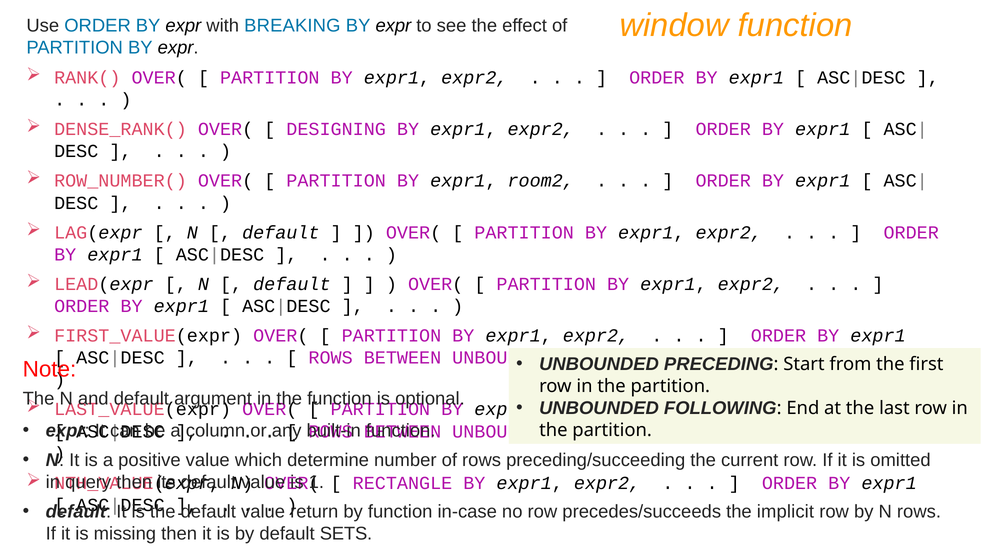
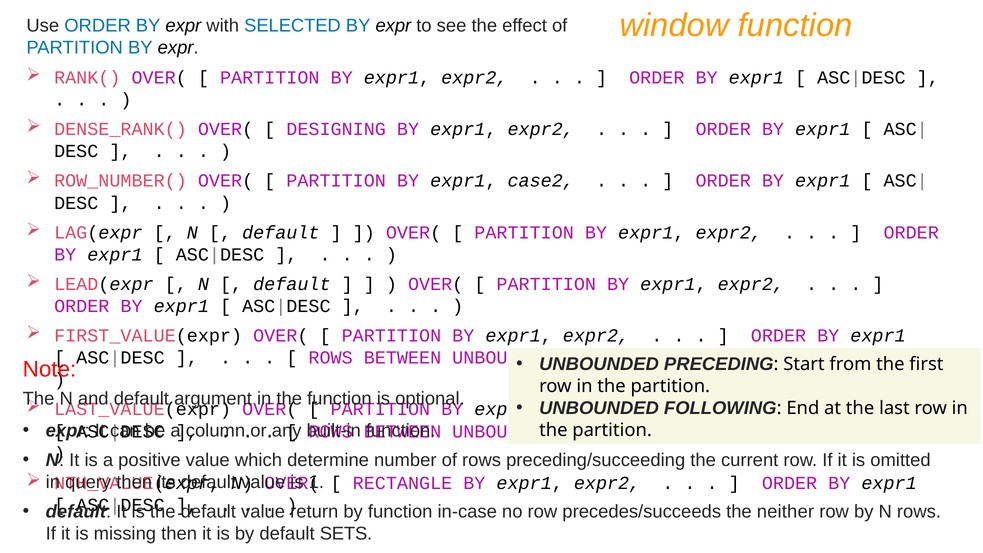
BREAKING: BREAKING -> SELECTED
room2: room2 -> case2
implicit: implicit -> neither
